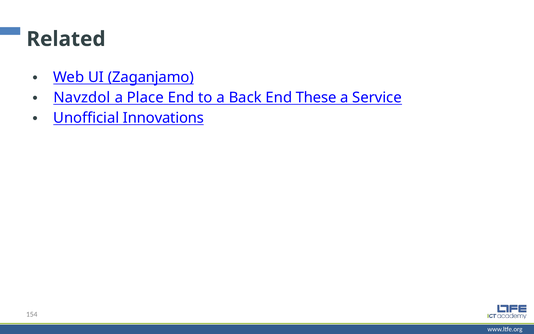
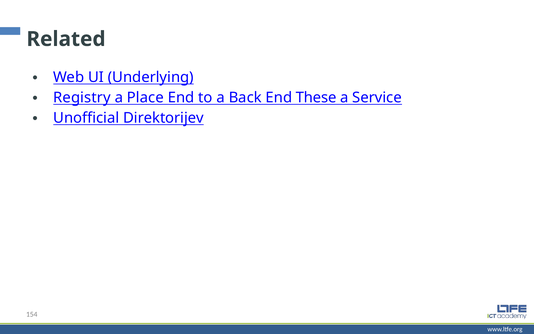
Zaganjamo: Zaganjamo -> Underlying
Navzdol: Navzdol -> Registry
Innovations: Innovations -> Direktorijev
